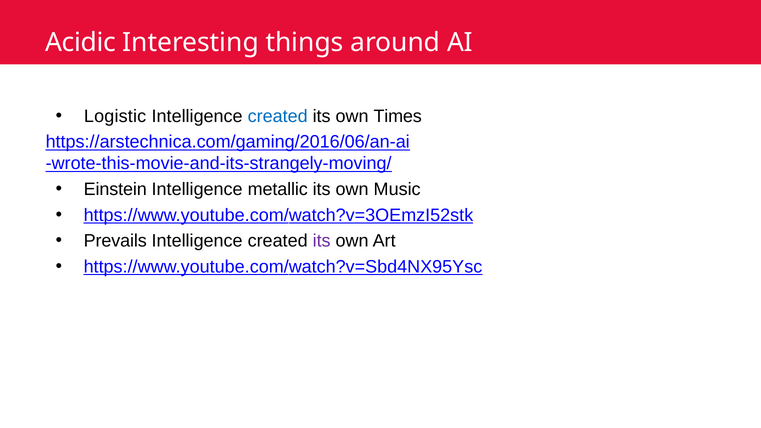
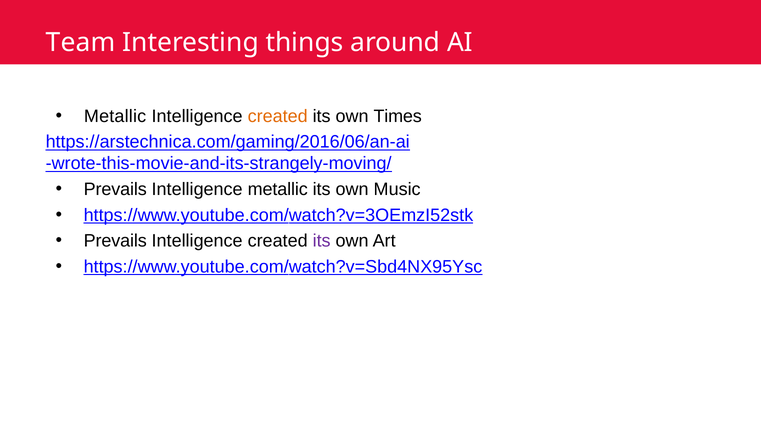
Acidic: Acidic -> Team
Logistic at (115, 116): Logistic -> Metallic
created at (278, 116) colour: blue -> orange
Einstein at (115, 189): Einstein -> Prevails
